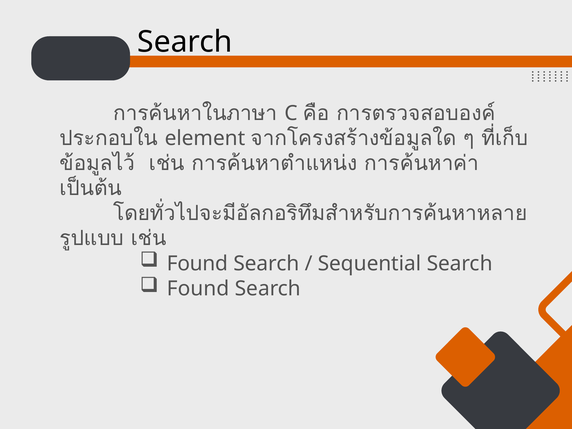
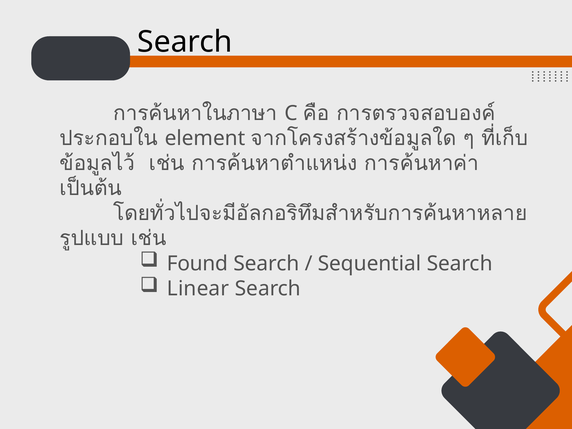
Found at (198, 289): Found -> Linear
